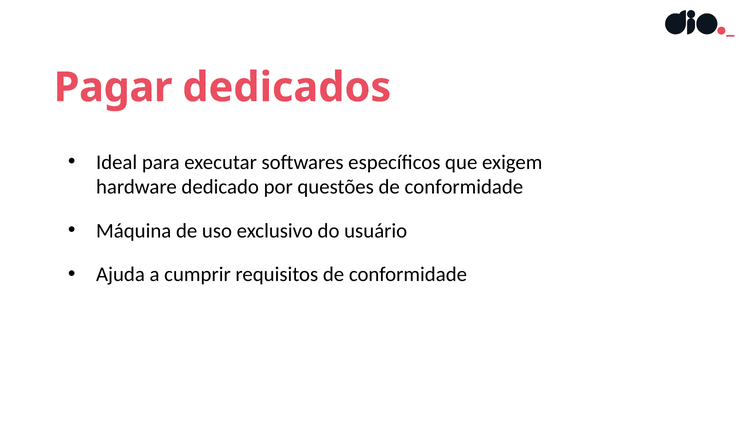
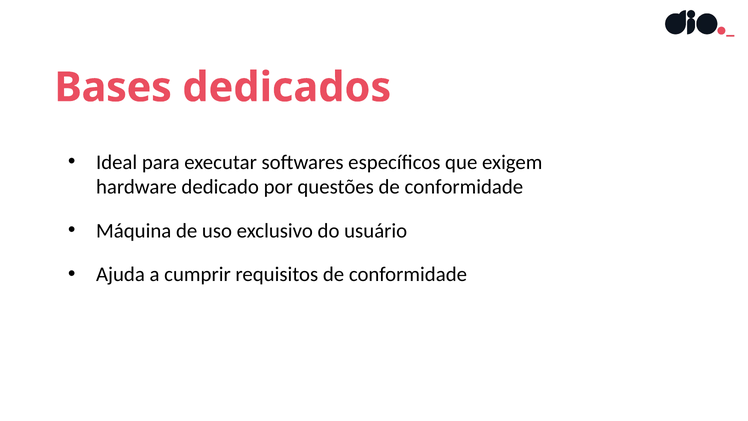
Pagar: Pagar -> Bases
